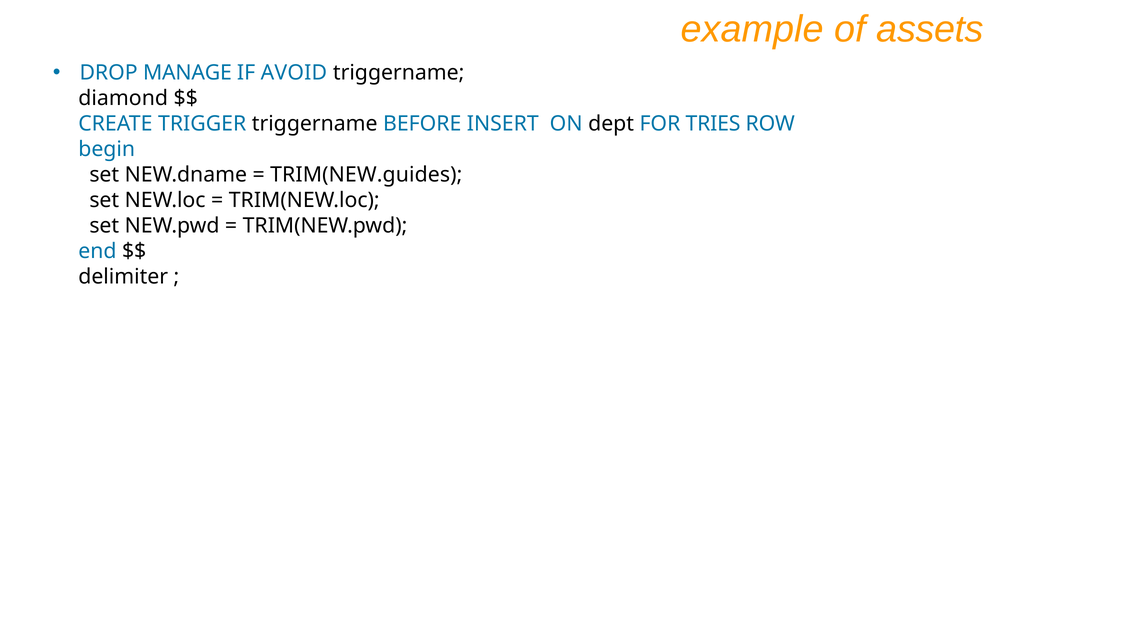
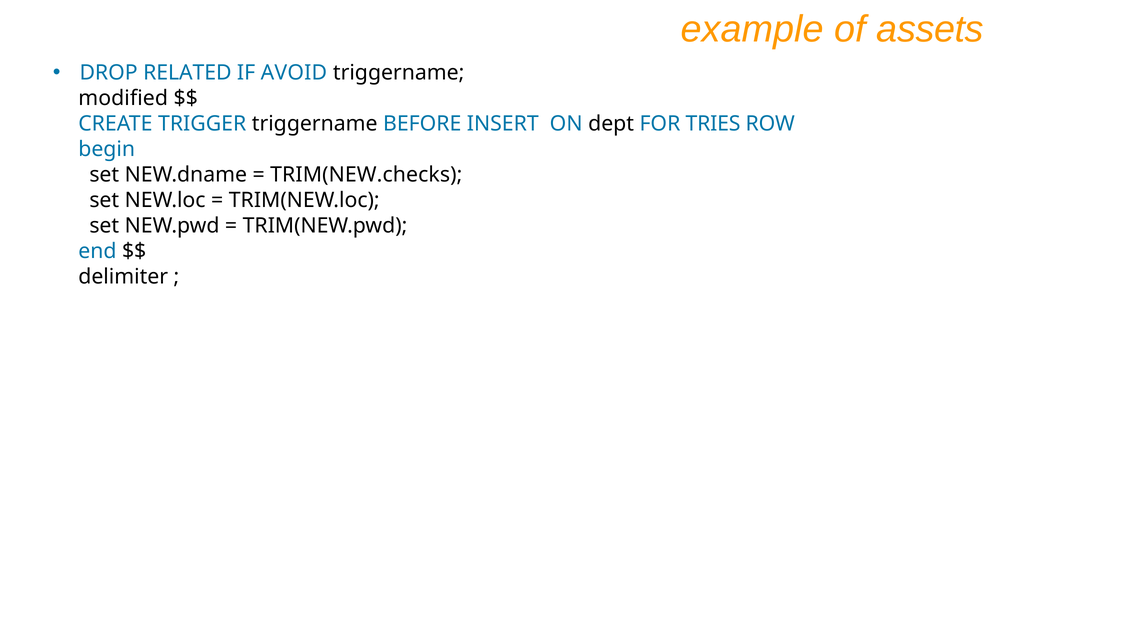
MANAGE: MANAGE -> RELATED
diamond: diamond -> modified
TRIM(NEW.guides: TRIM(NEW.guides -> TRIM(NEW.checks
